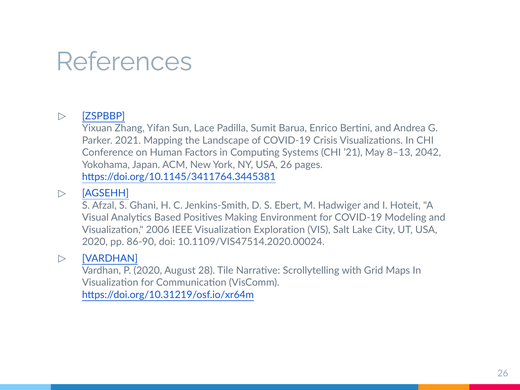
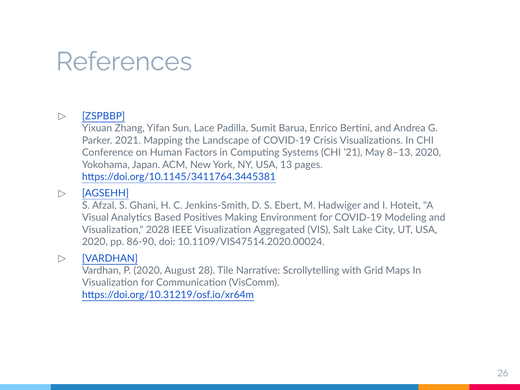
8–13 2042: 2042 -> 2020
USA 26: 26 -> 13
2006: 2006 -> 2028
Exploration: Exploration -> Aggregated
